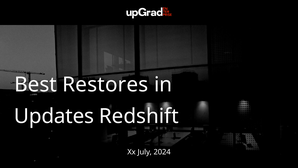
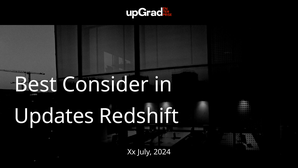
Restores: Restores -> Consider
